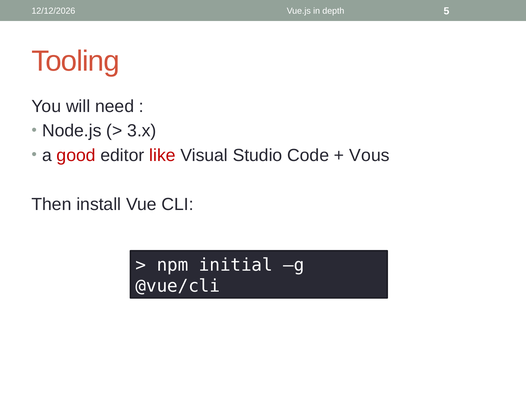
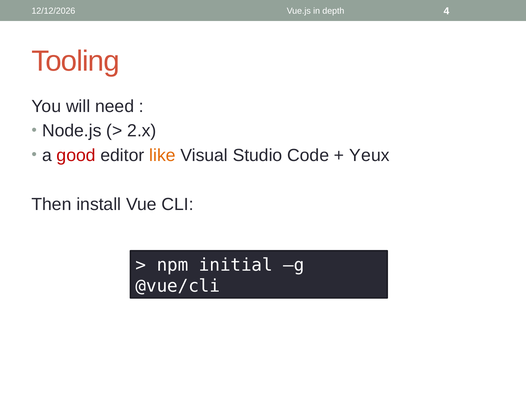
5: 5 -> 4
3.x: 3.x -> 2.x
like colour: red -> orange
Vous: Vous -> Yeux
